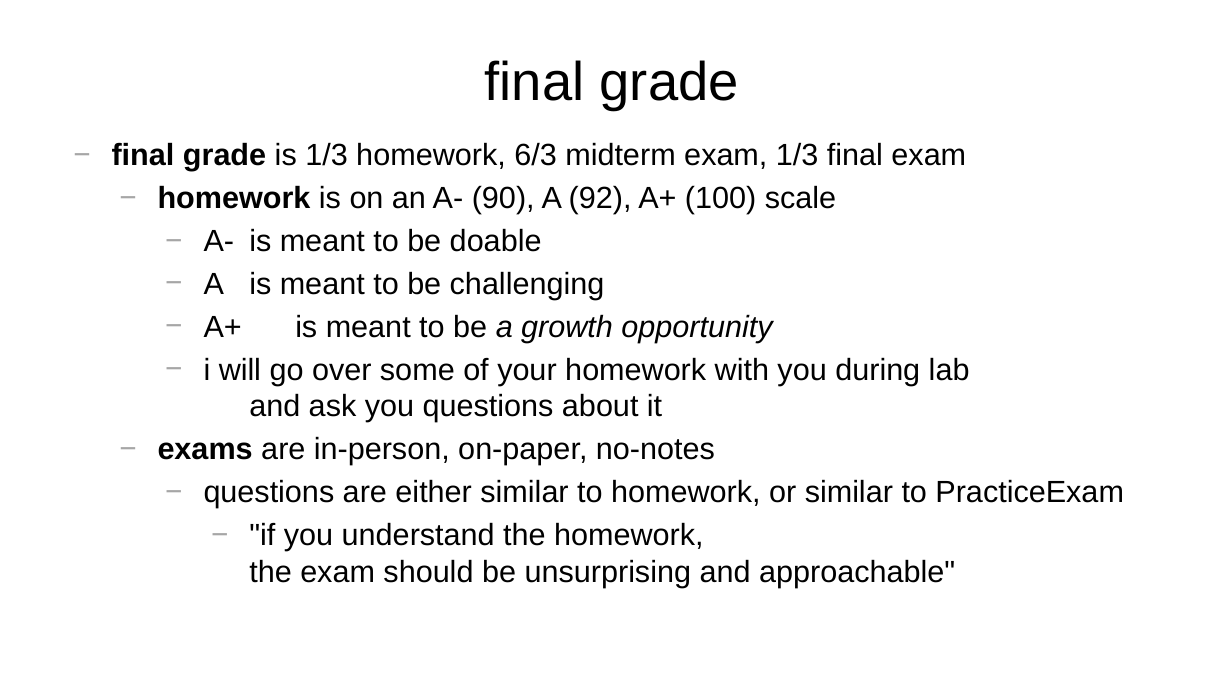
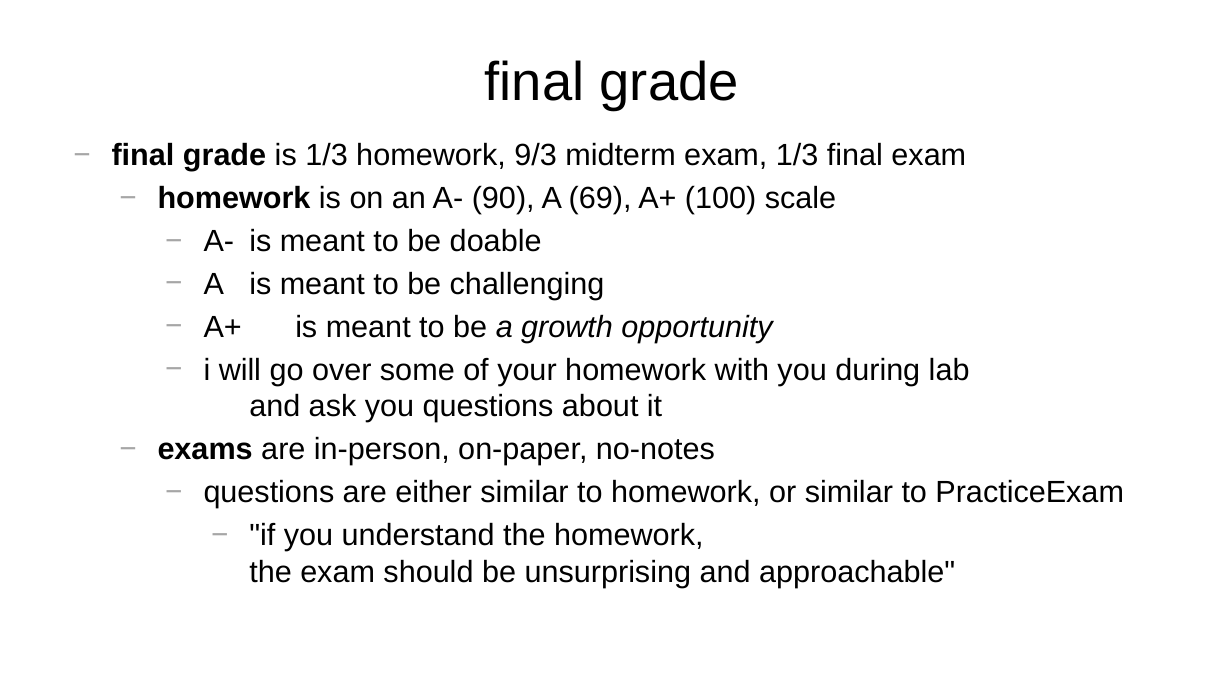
6/3: 6/3 -> 9/3
92: 92 -> 69
